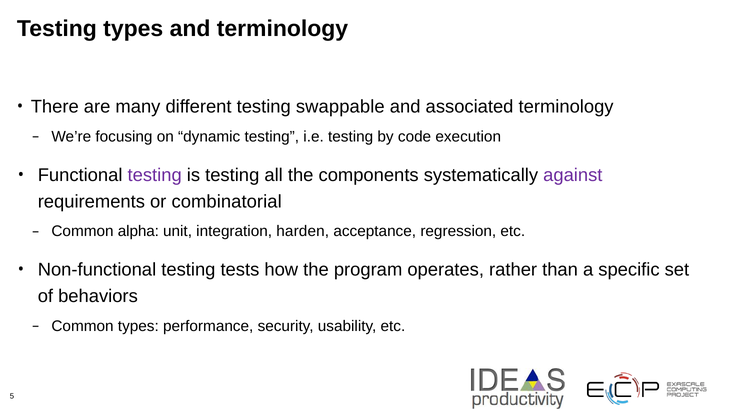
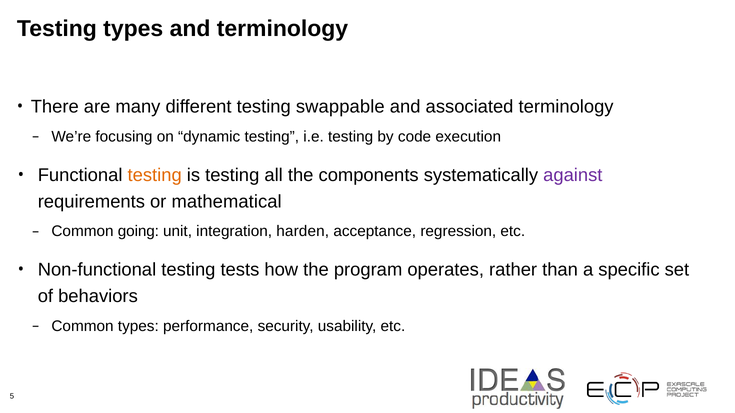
testing at (155, 175) colour: purple -> orange
combinatorial: combinatorial -> mathematical
alpha: alpha -> going
